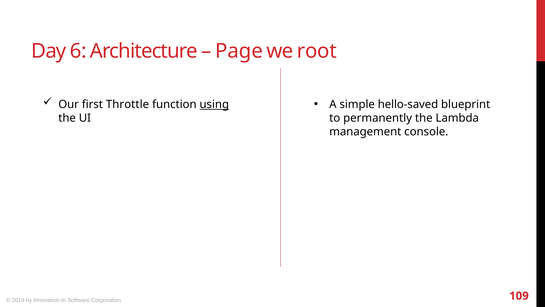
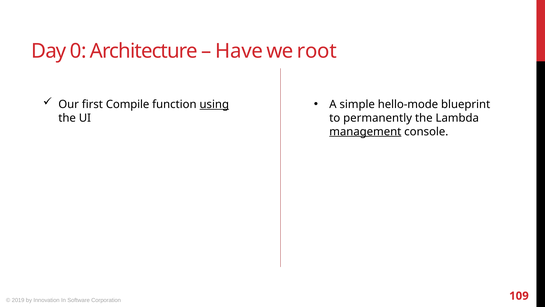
6: 6 -> 0
Page: Page -> Have
Throttle: Throttle -> Compile
hello-saved: hello-saved -> hello-mode
management underline: none -> present
